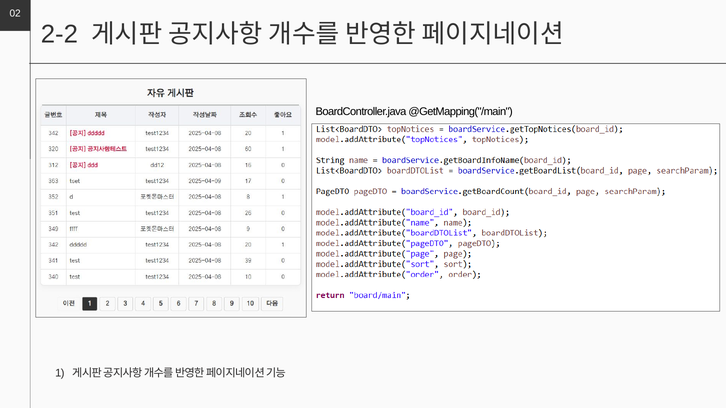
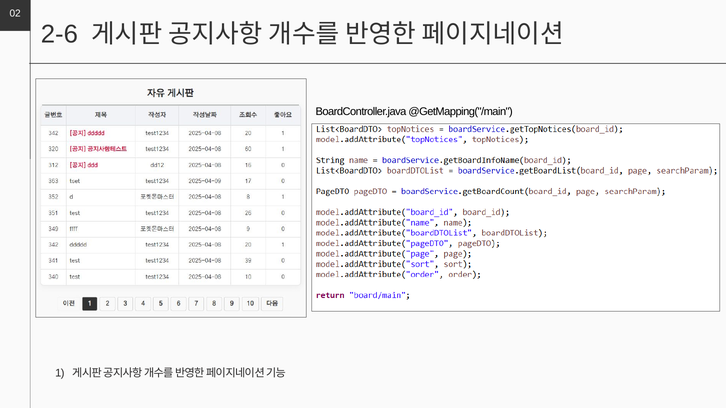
2-2: 2-2 -> 2-6
